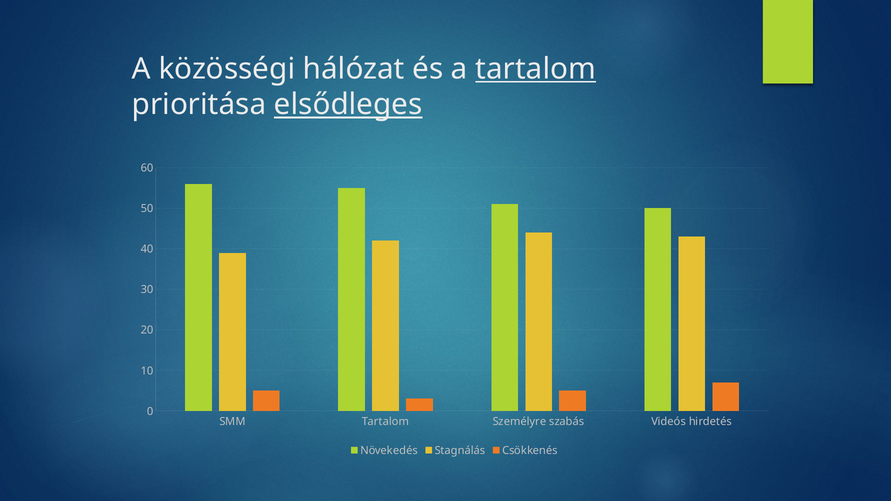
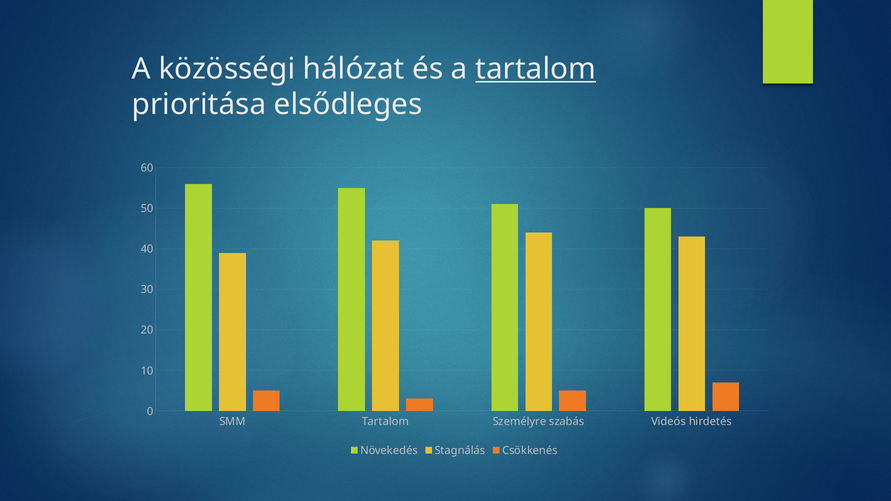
elsődleges underline: present -> none
